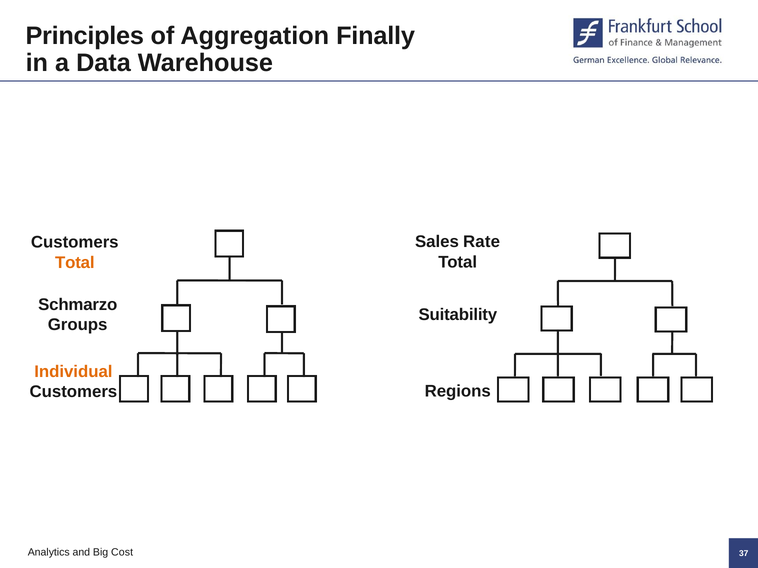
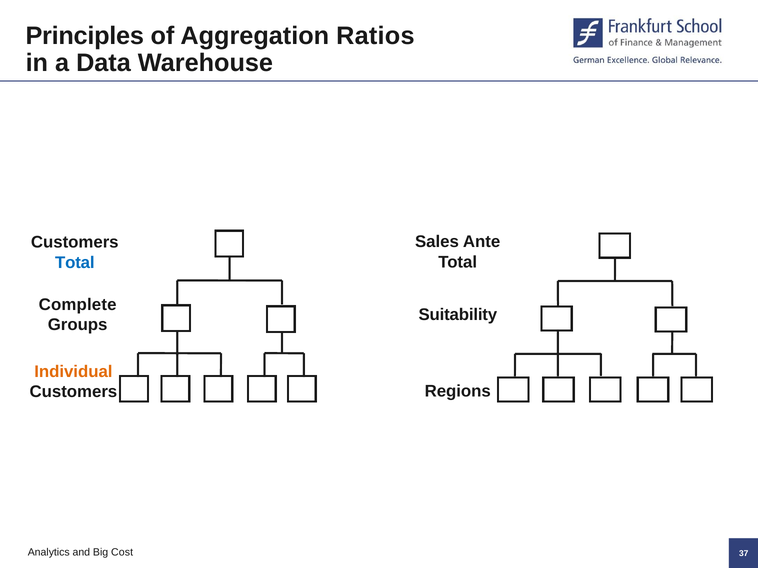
Finally: Finally -> Ratios
Rate: Rate -> Ante
Total at (75, 263) colour: orange -> blue
Schmarzo: Schmarzo -> Complete
